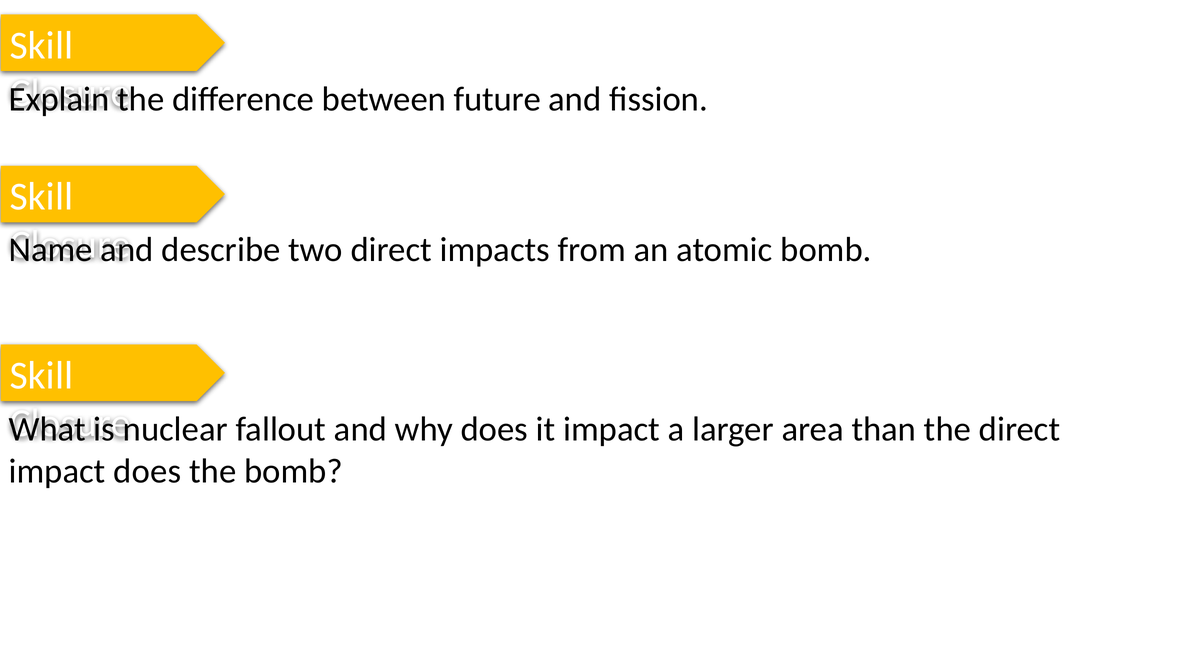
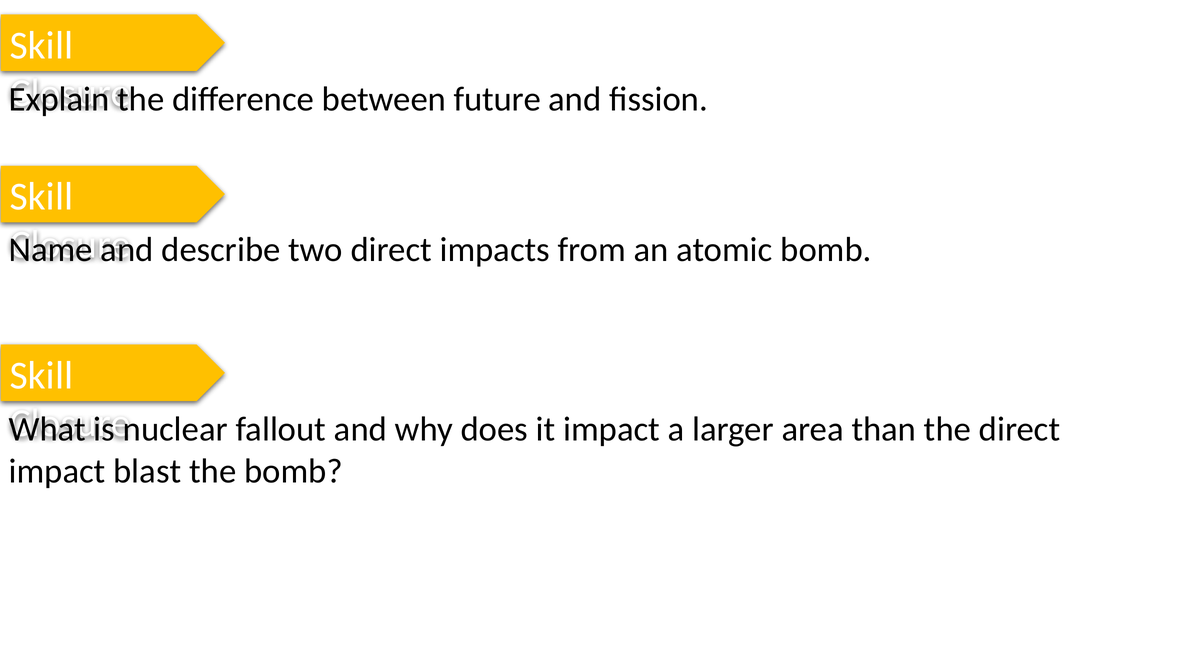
impact does: does -> blast
